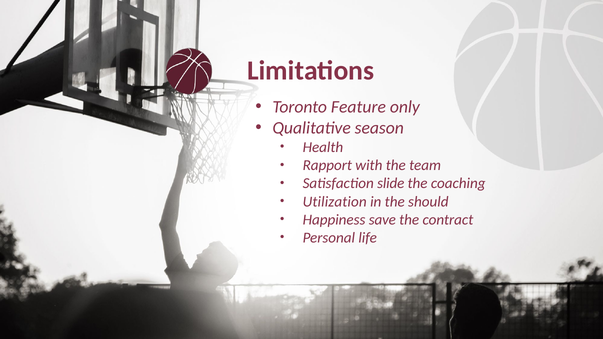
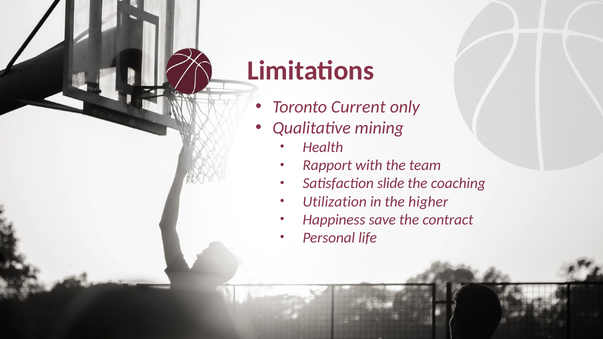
Feature: Feature -> Current
season: season -> mining
should: should -> higher
